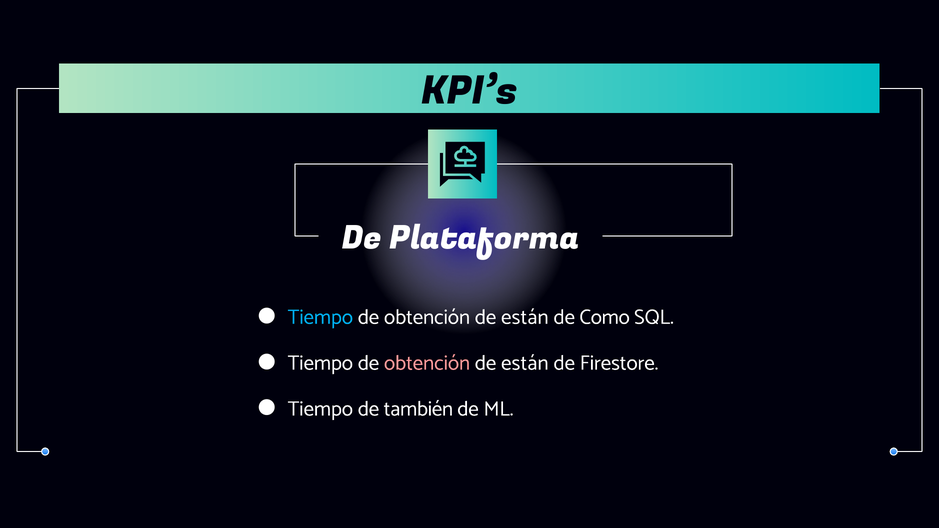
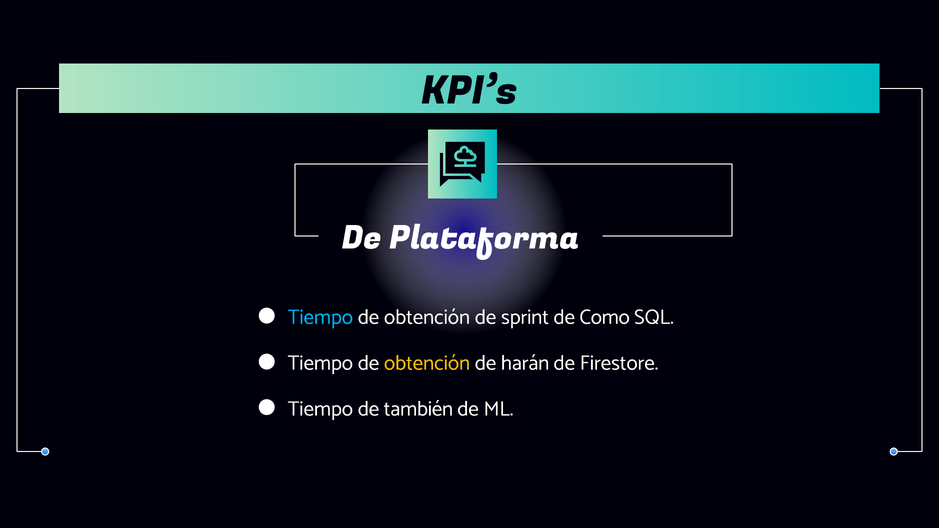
están at (525, 317): están -> sprint
obtención at (427, 363) colour: pink -> yellow
están at (525, 363): están -> harán
